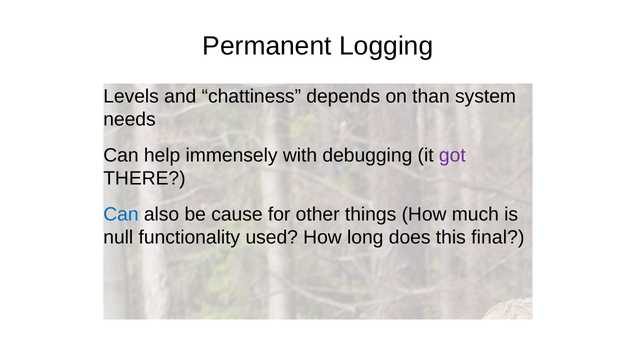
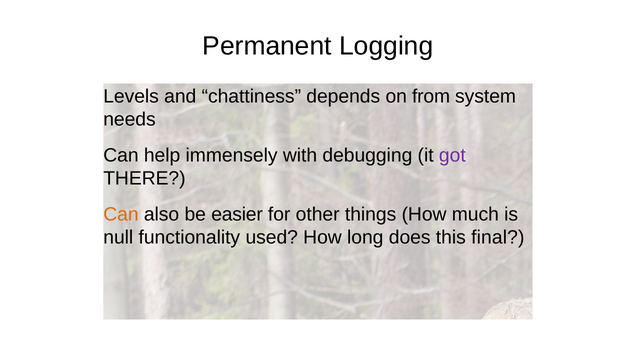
than: than -> from
Can at (121, 215) colour: blue -> orange
cause: cause -> easier
